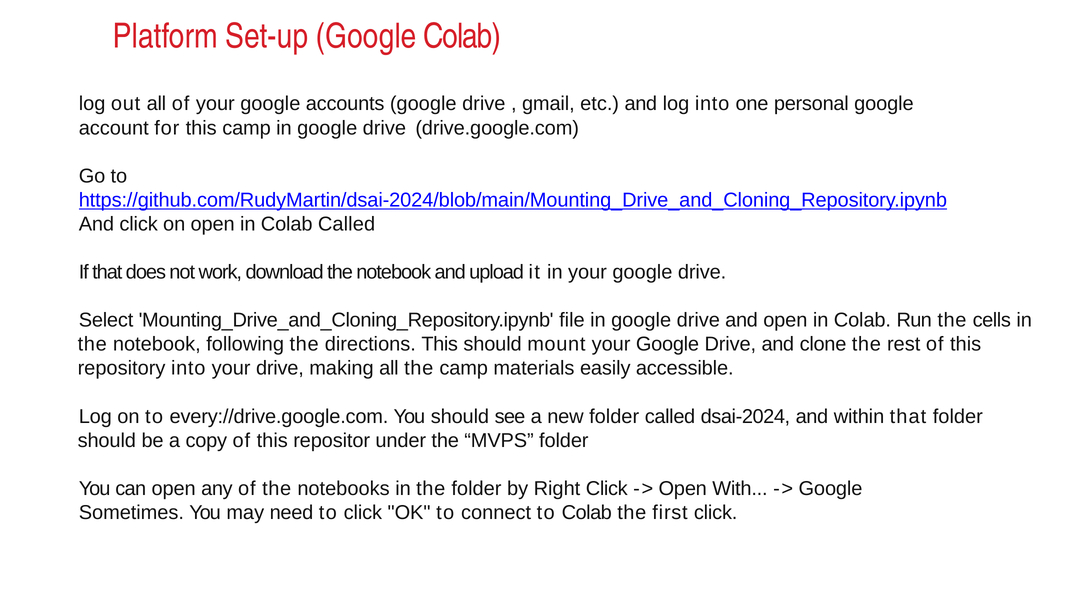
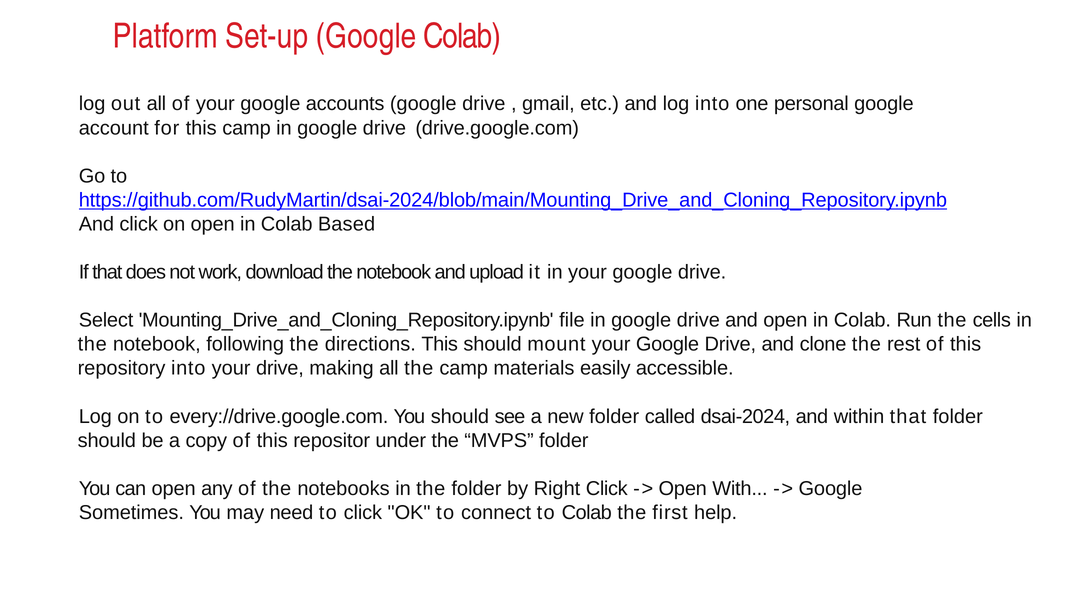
Colab Called: Called -> Based
first click: click -> help
